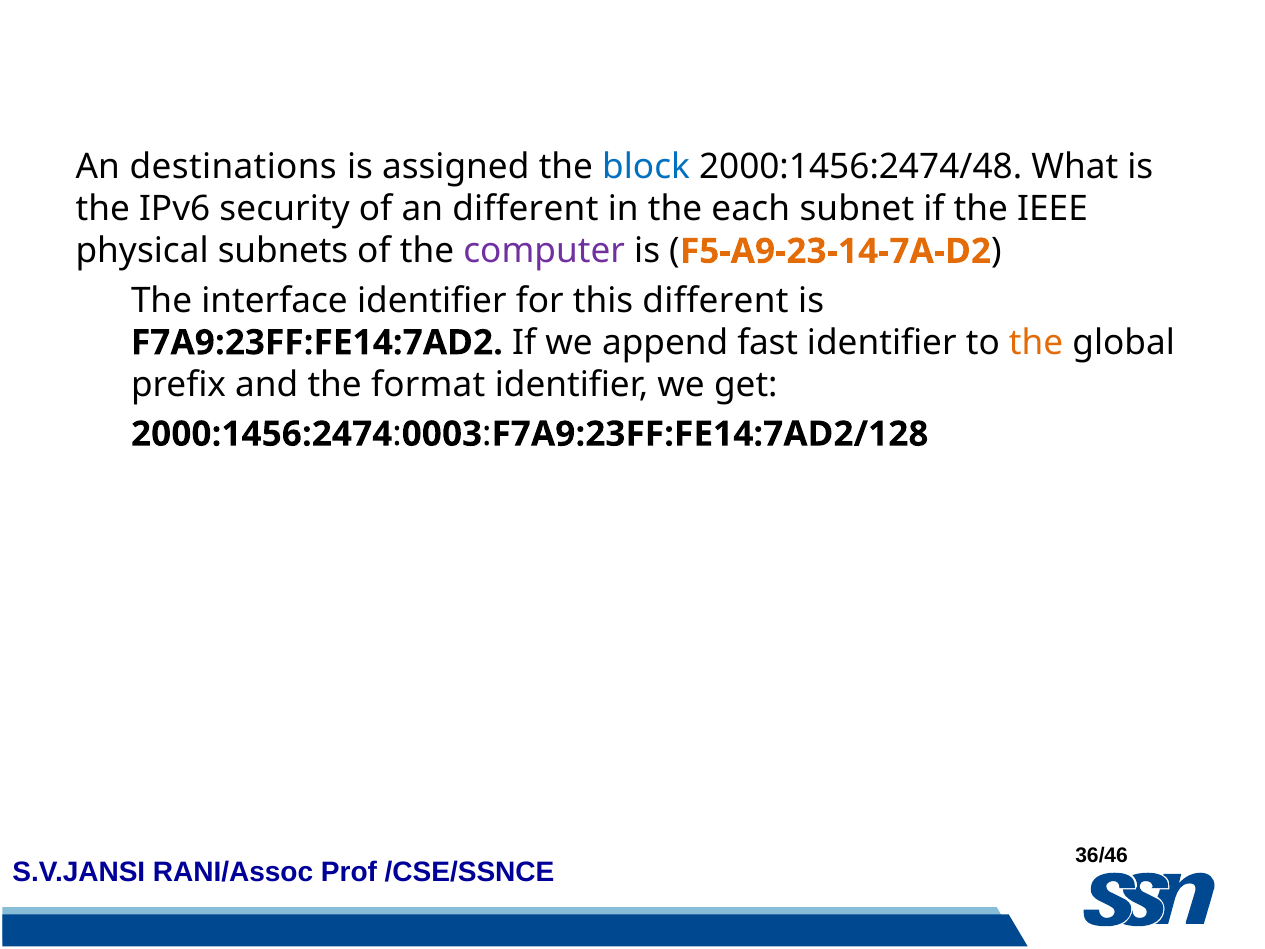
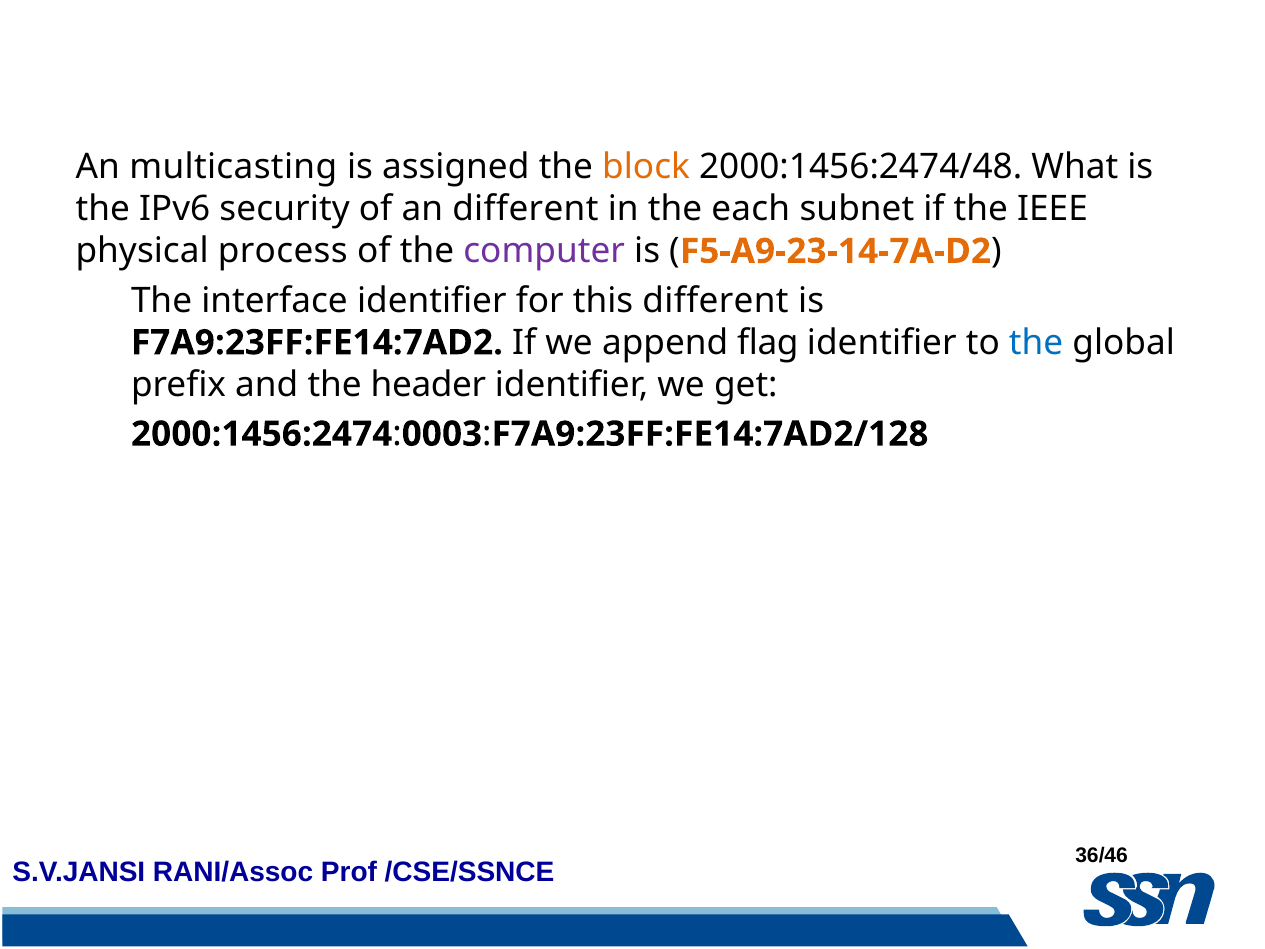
destinations: destinations -> multicasting
block colour: blue -> orange
subnets: subnets -> process
fast: fast -> flag
the at (1036, 343) colour: orange -> blue
format: format -> header
